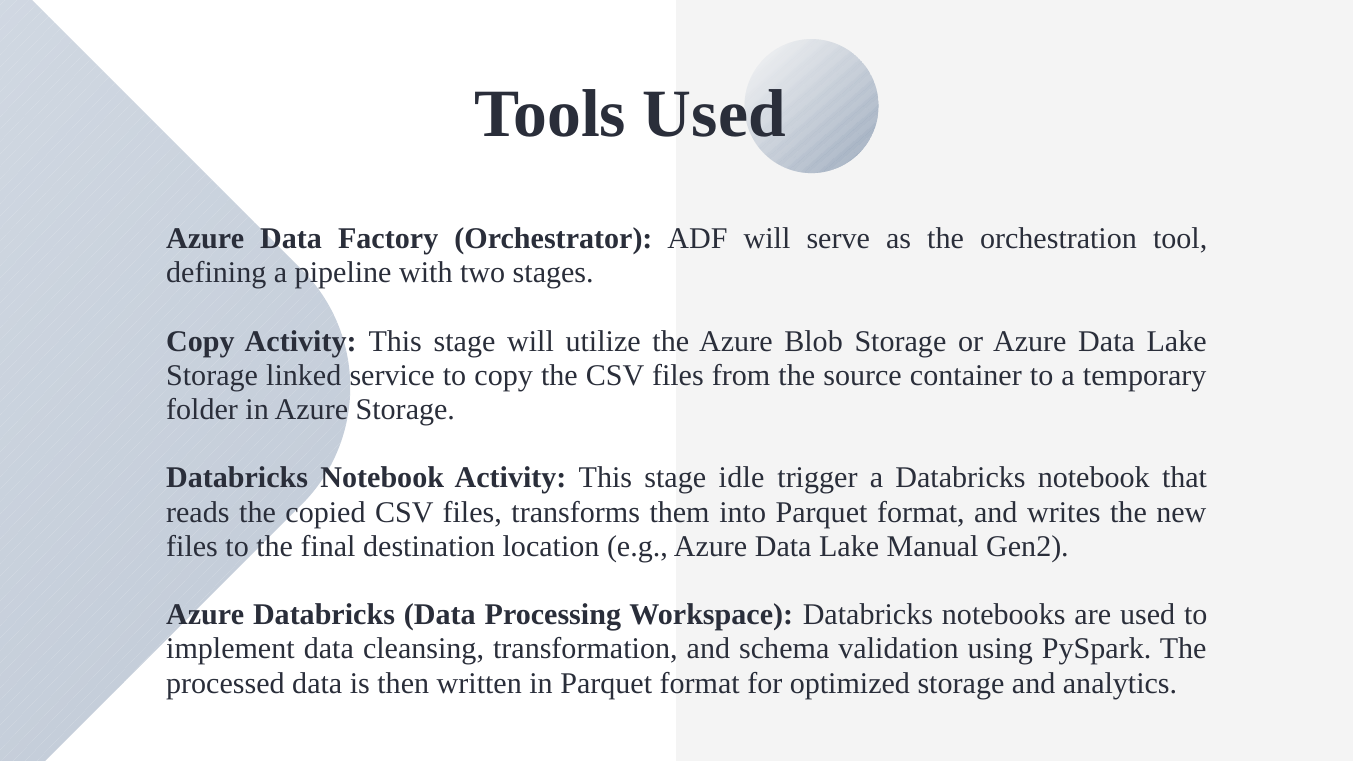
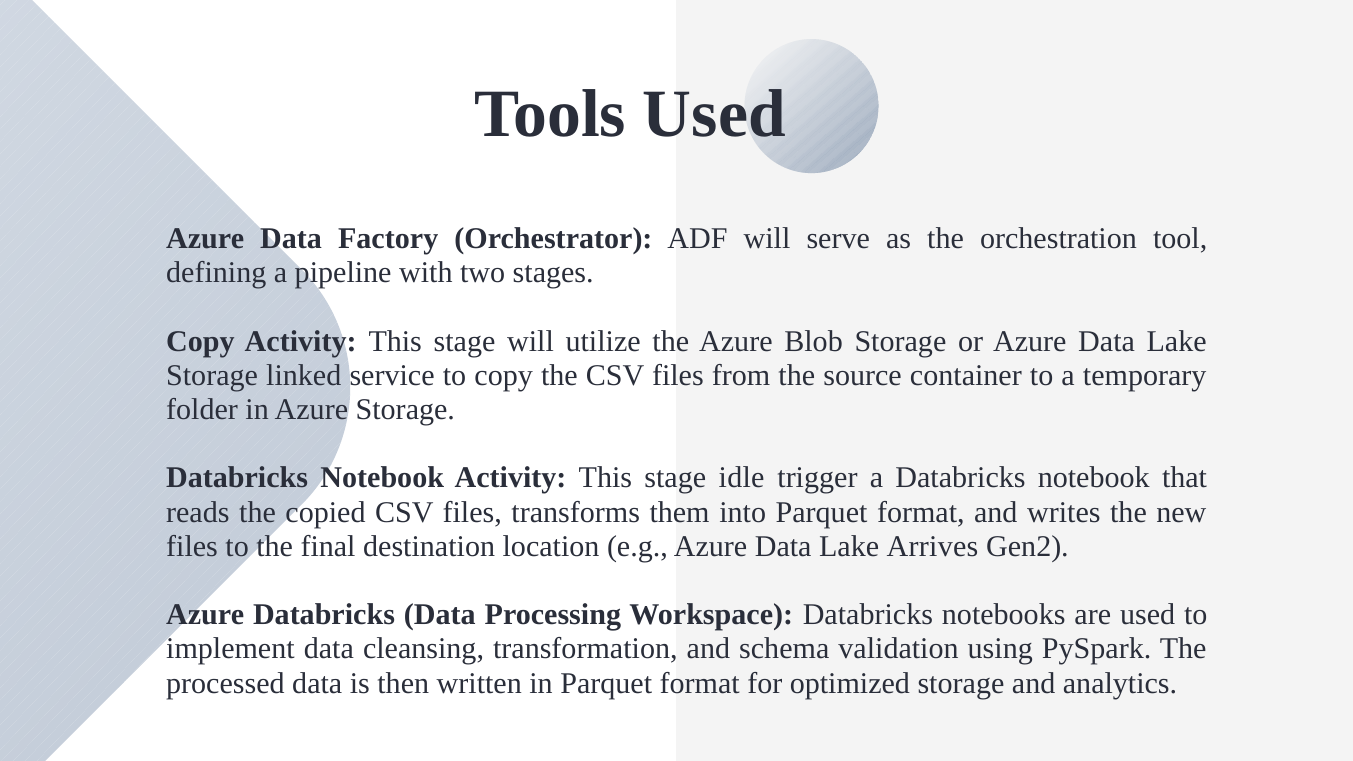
Manual: Manual -> Arrives
